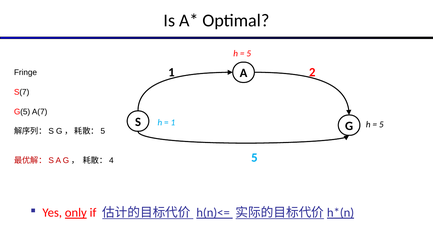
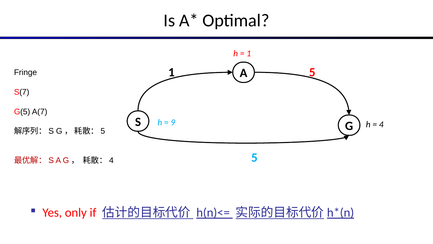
5 at (249, 53): 5 -> 1
1 2: 2 -> 5
1 at (173, 122): 1 -> 9
5 at (381, 124): 5 -> 4
only underline: present -> none
